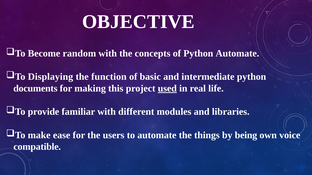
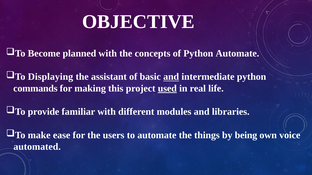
random: random -> planned
function: function -> assistant
and at (171, 77) underline: none -> present
documents: documents -> commands
compatible: compatible -> automated
